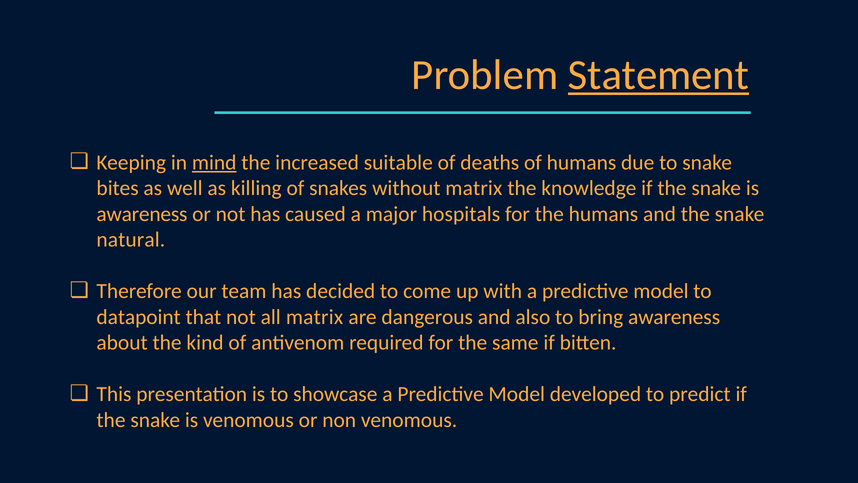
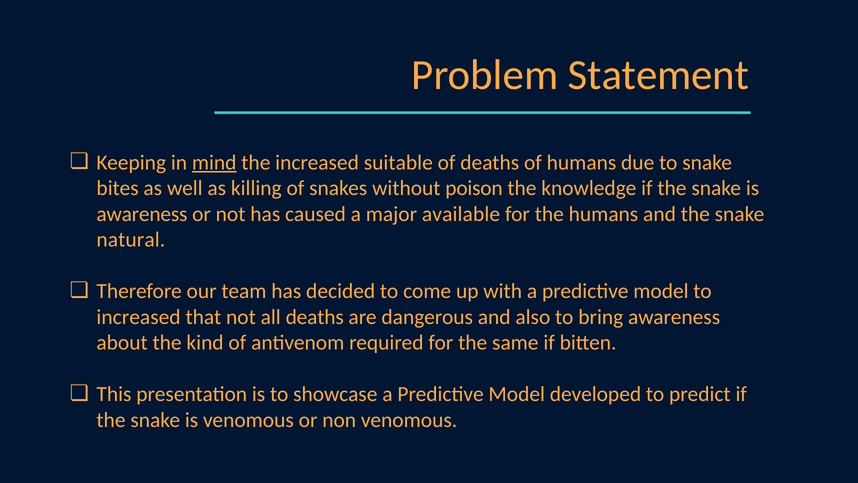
Statement underline: present -> none
without matrix: matrix -> poison
hospitals: hospitals -> available
datapoint at (139, 317): datapoint -> increased
all matrix: matrix -> deaths
